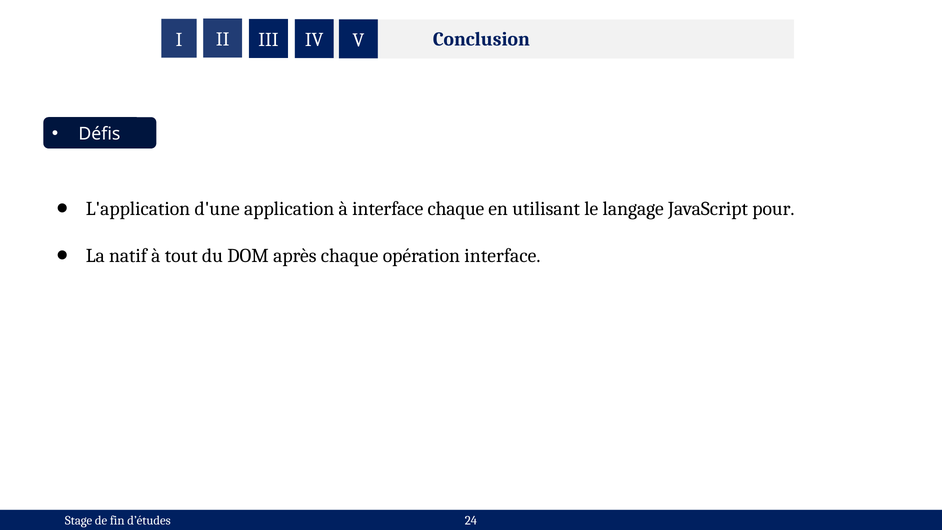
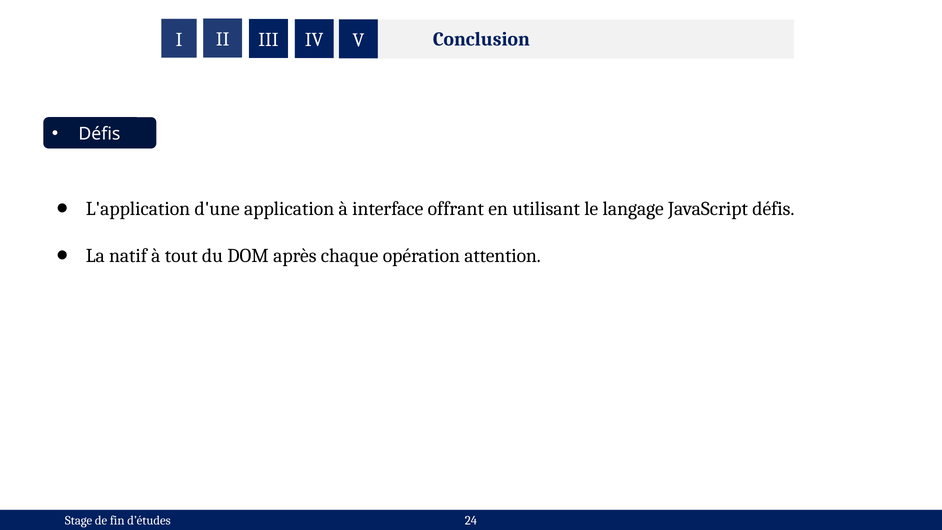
interface chaque: chaque -> offrant
JavaScript pour: pour -> défis
opération interface: interface -> attention
